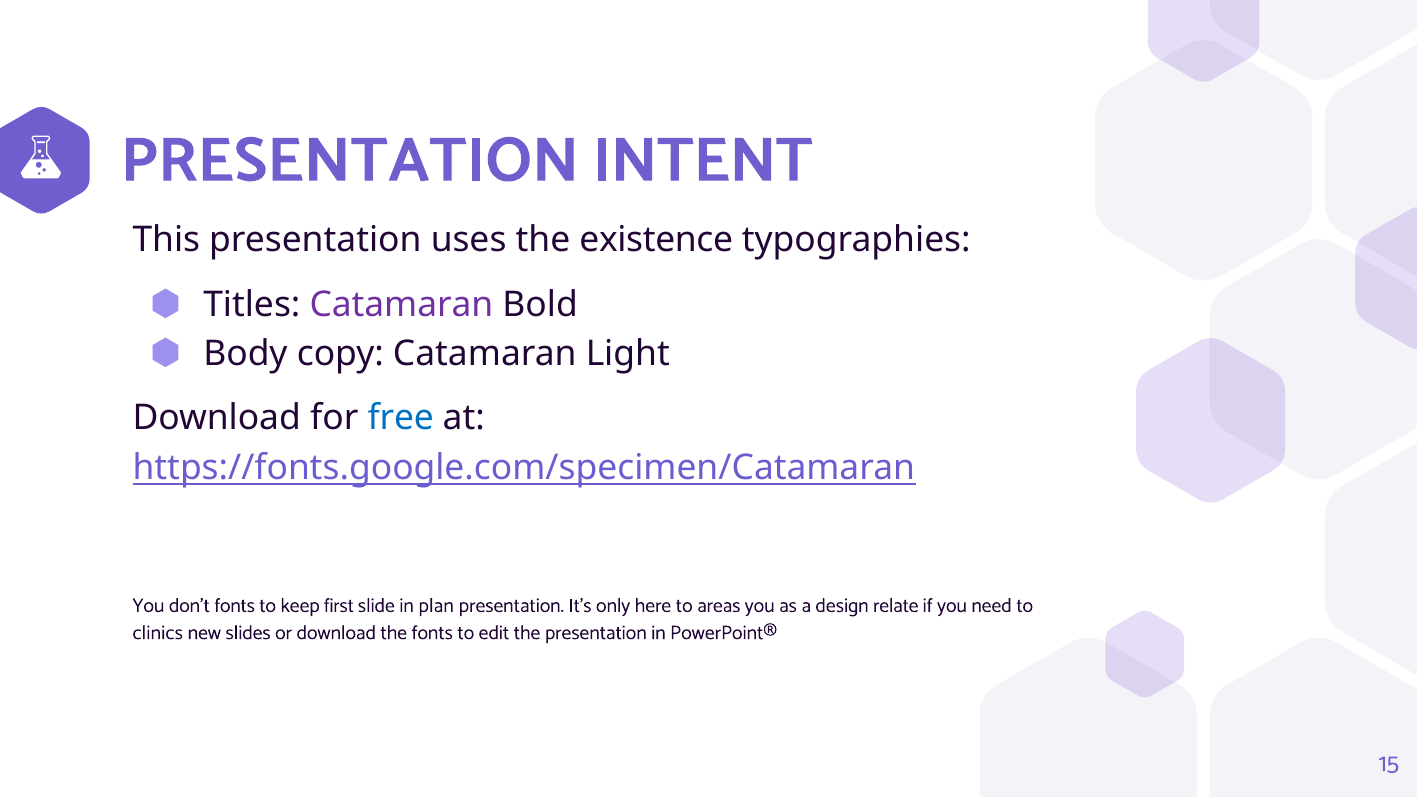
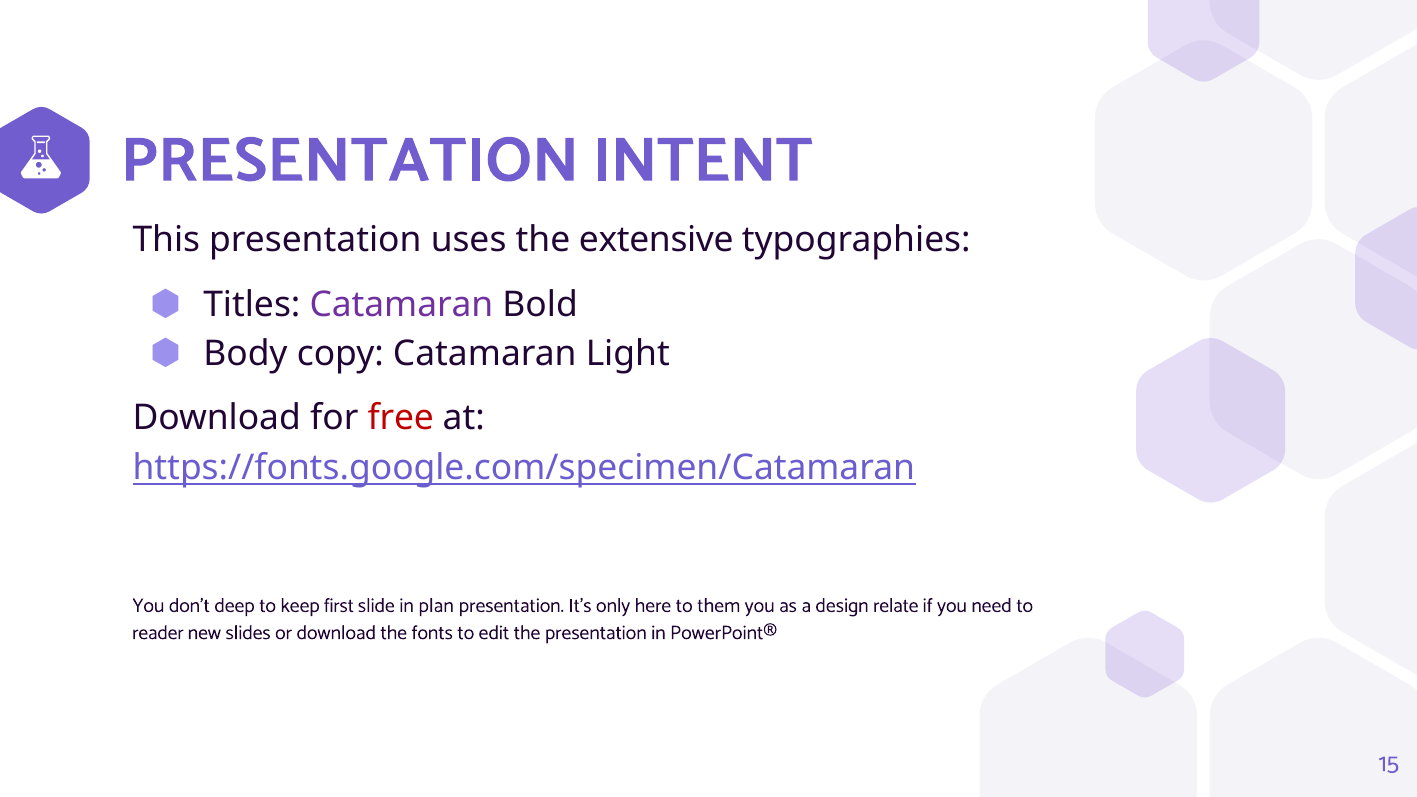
existence: existence -> extensive
free colour: blue -> red
don’t fonts: fonts -> deep
areas: areas -> them
clinics: clinics -> reader
